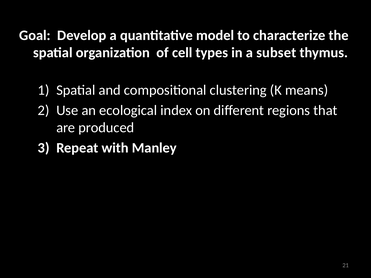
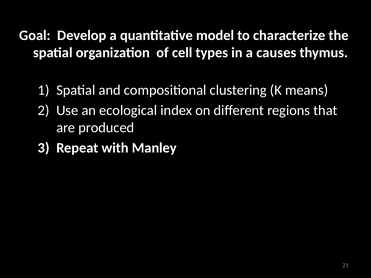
subset: subset -> causes
